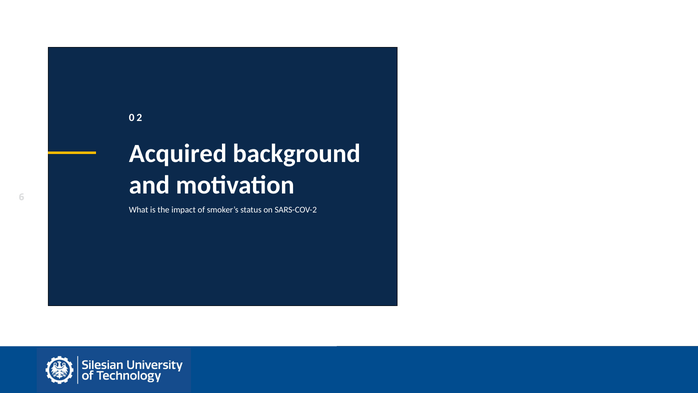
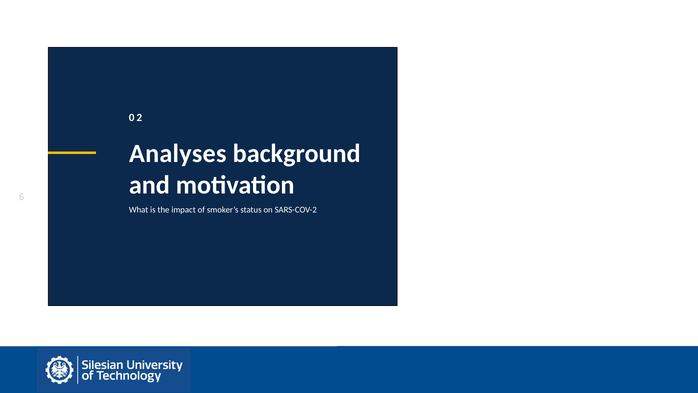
Acquired: Acquired -> Analyses
